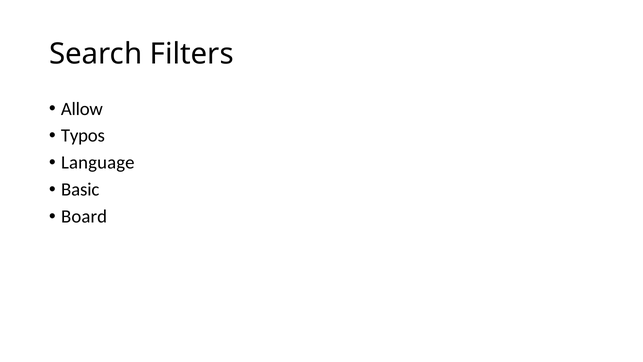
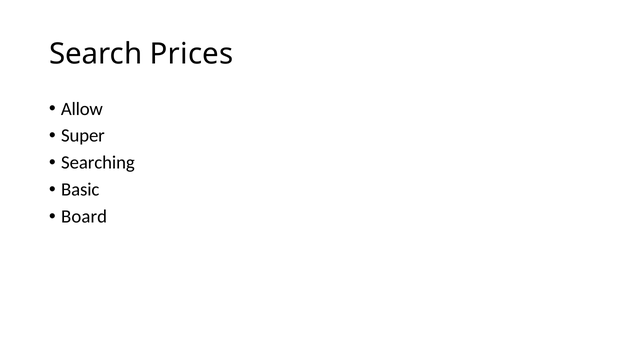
Filters: Filters -> Prices
Typos: Typos -> Super
Language: Language -> Searching
